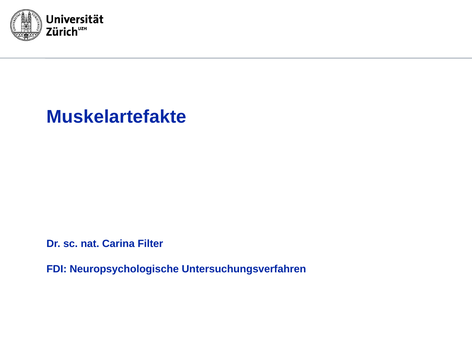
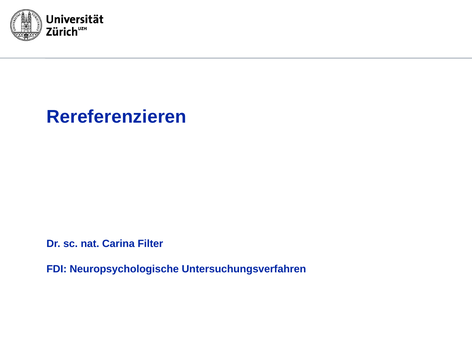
Muskelartefakte: Muskelartefakte -> Rereferenzieren
